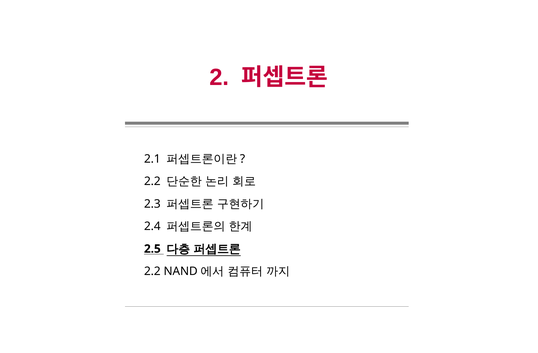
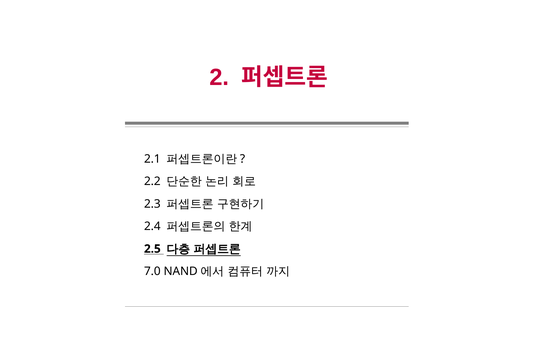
2.2 at (152, 272): 2.2 -> 7.0
